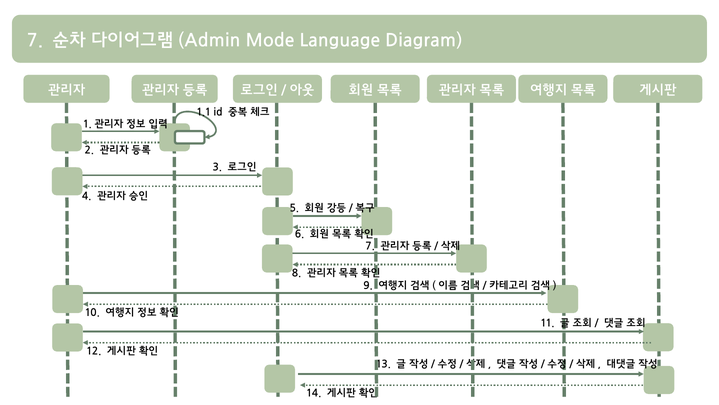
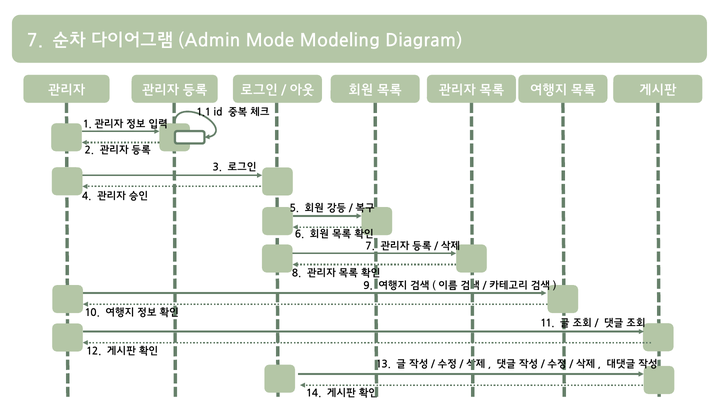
Language: Language -> Modeling
